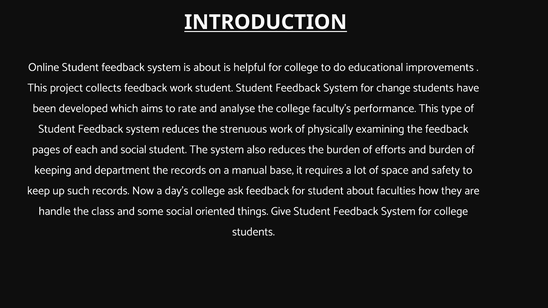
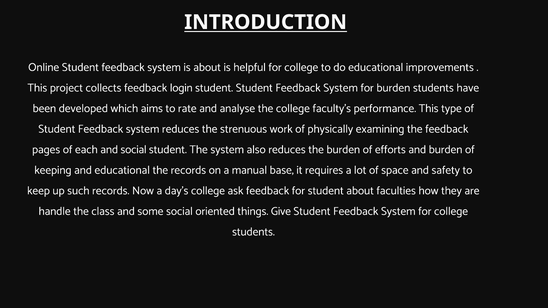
feedback work: work -> login
for change: change -> burden
and department: department -> educational
